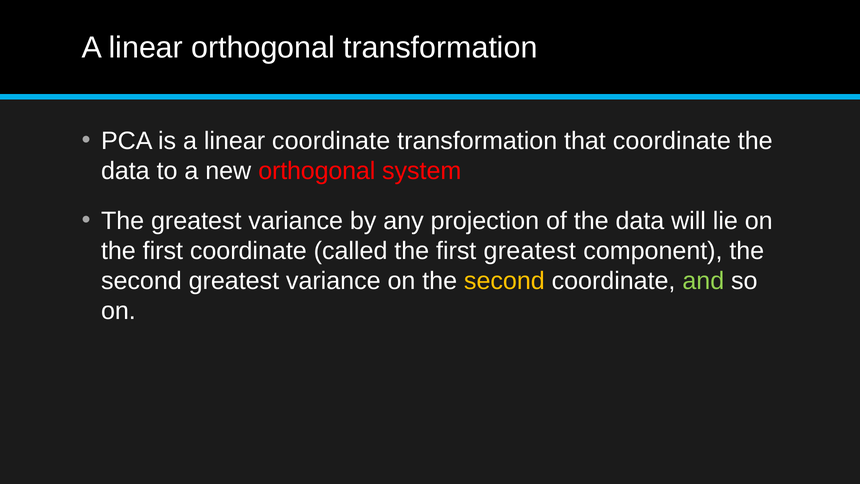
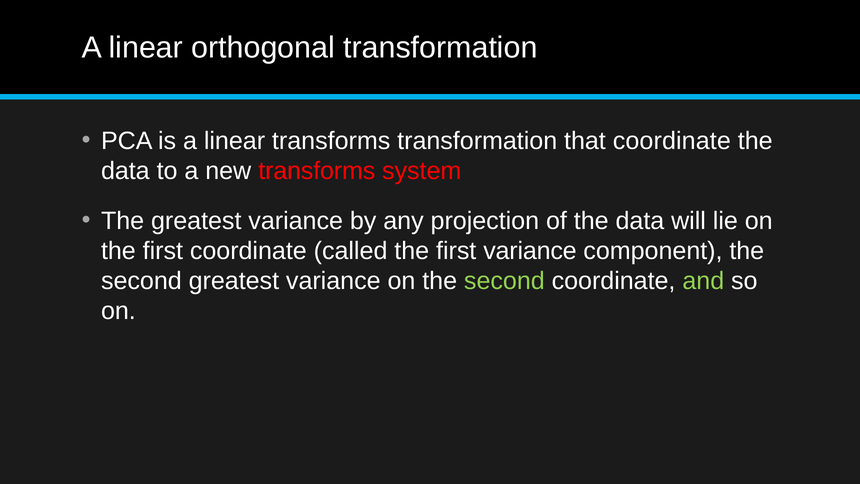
linear coordinate: coordinate -> transforms
new orthogonal: orthogonal -> transforms
first greatest: greatest -> variance
second at (504, 281) colour: yellow -> light green
